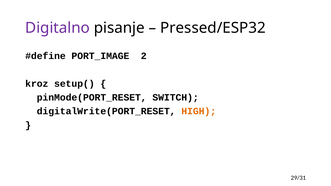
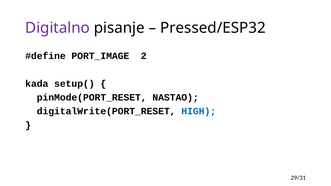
kroz: kroz -> kada
SWITCH: SWITCH -> NASTAO
HIGH colour: orange -> blue
